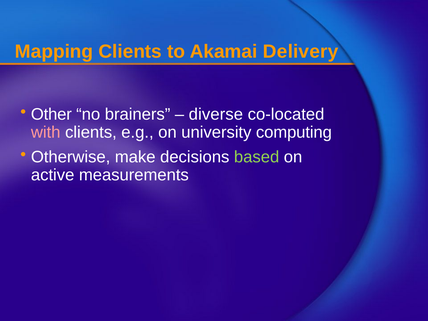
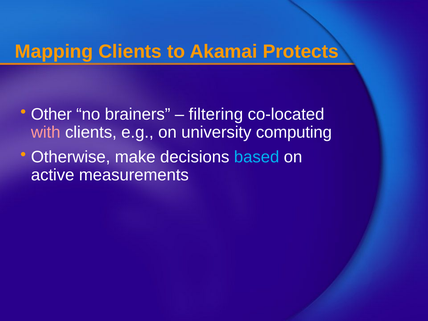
Delivery: Delivery -> Protects
diverse: diverse -> filtering
based colour: light green -> light blue
